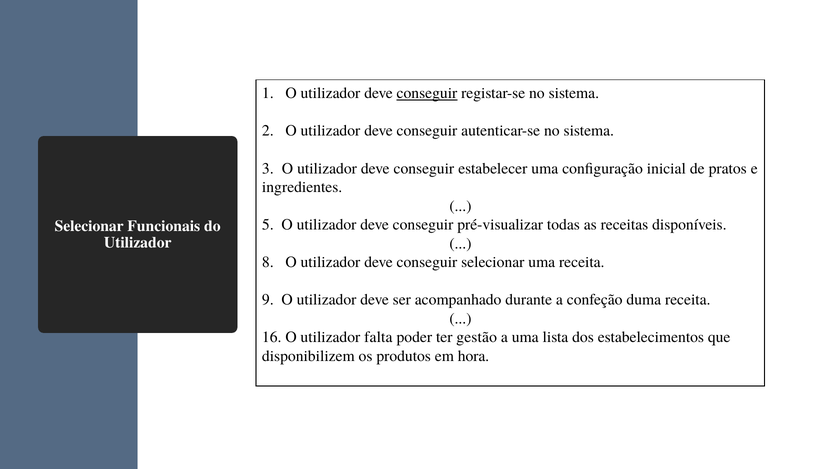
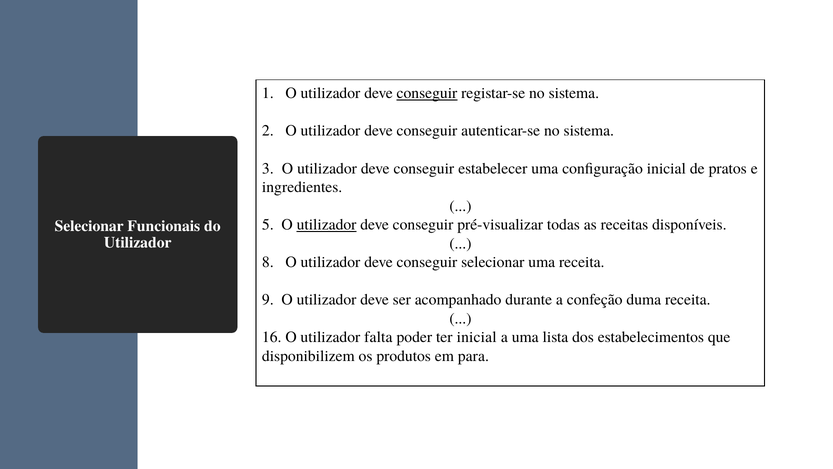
utilizador at (327, 224) underline: none -> present
ter gestão: gestão -> inicial
hora: hora -> para
